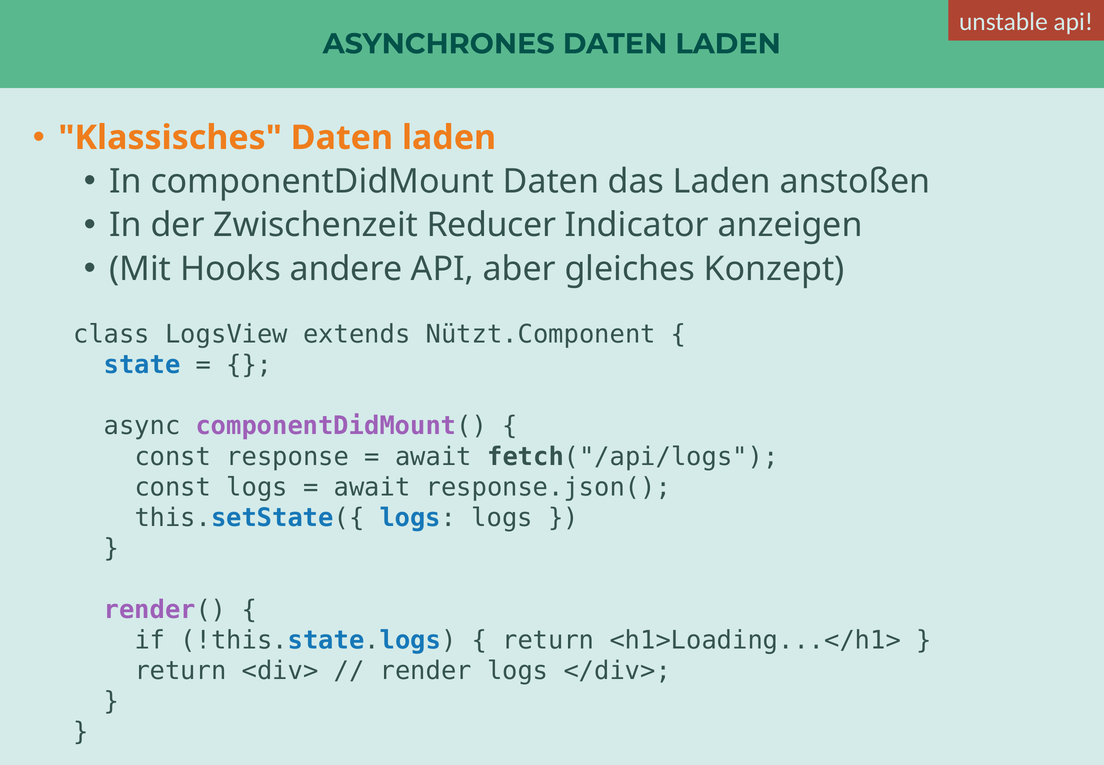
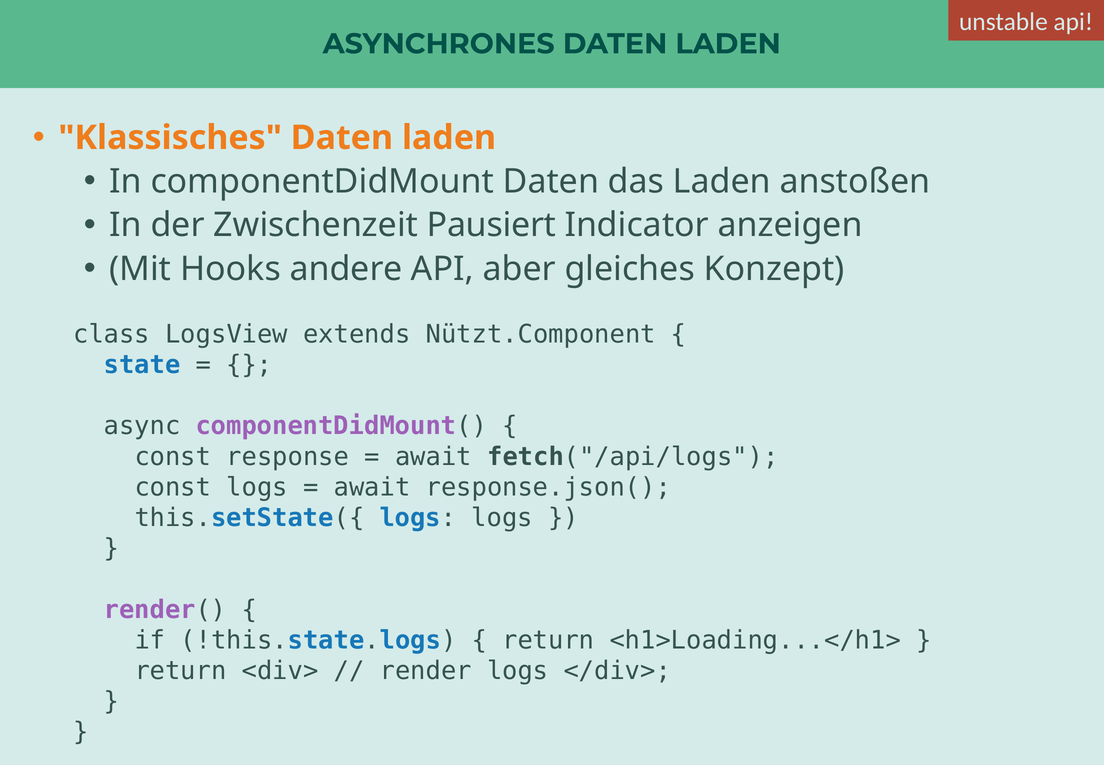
Reducer: Reducer -> Pausiert
